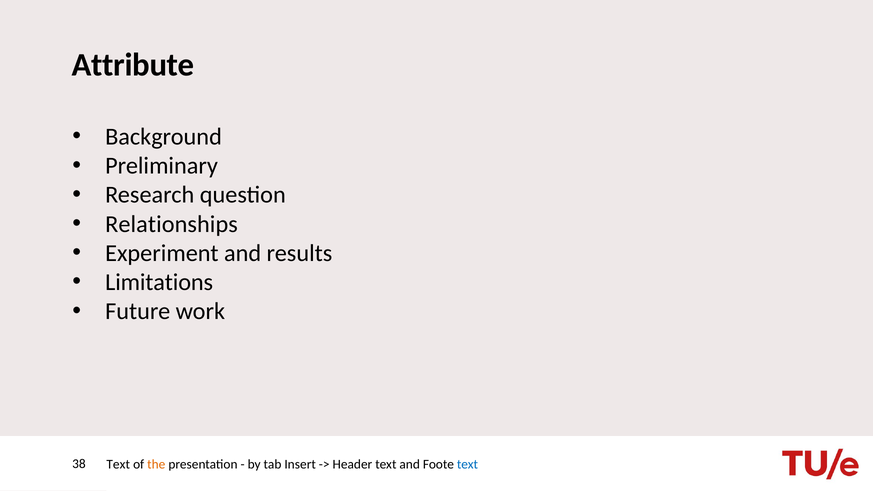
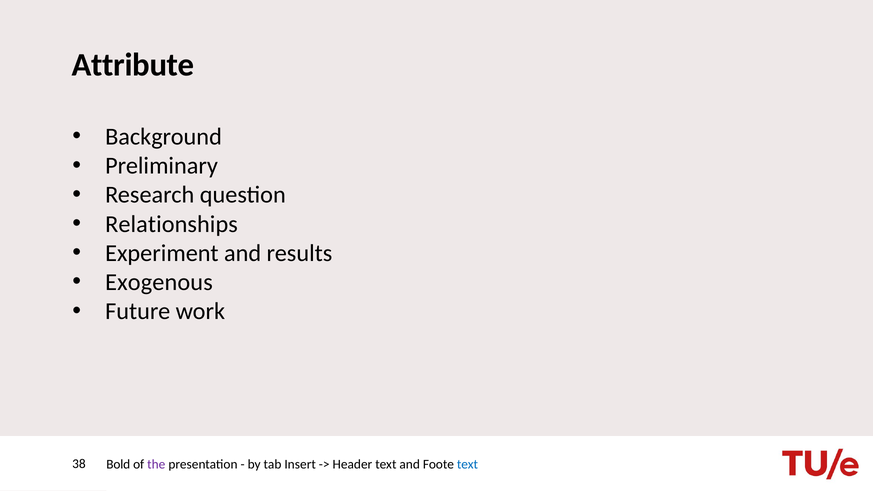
Limitations: Limitations -> Exogenous
Text at (118, 464): Text -> Bold
the colour: orange -> purple
